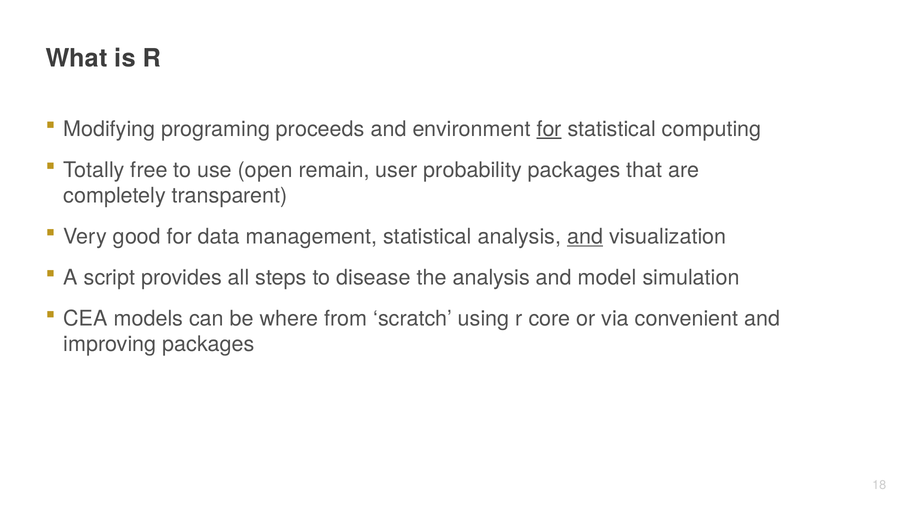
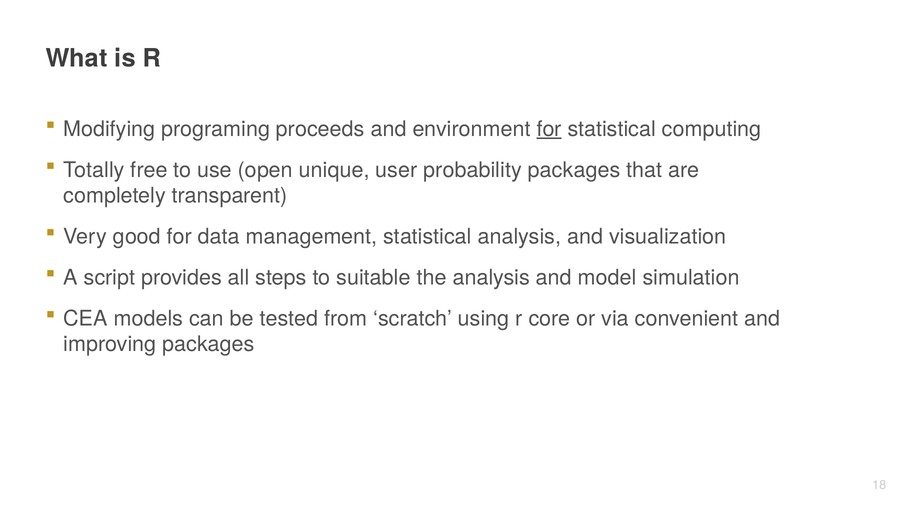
remain: remain -> unique
and at (585, 237) underline: present -> none
disease: disease -> suitable
where: where -> tested
